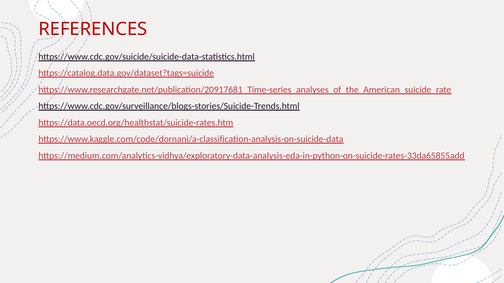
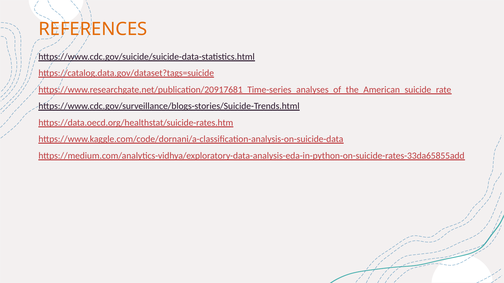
REFERENCES colour: red -> orange
